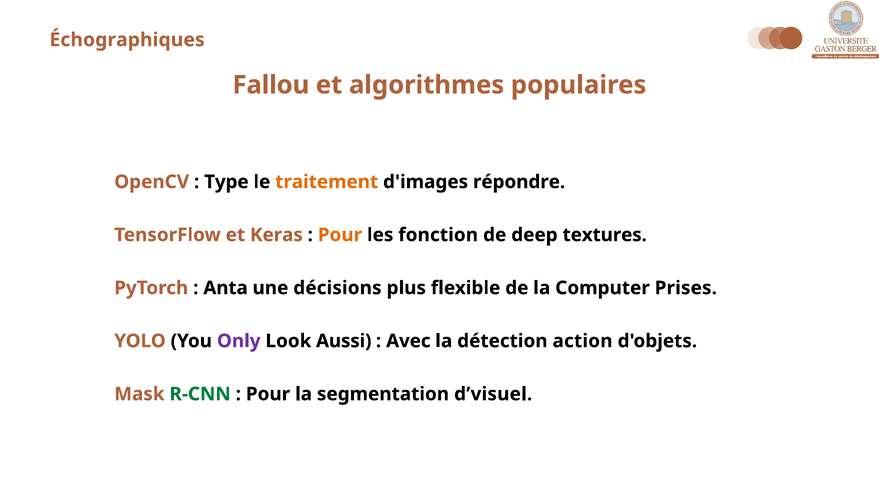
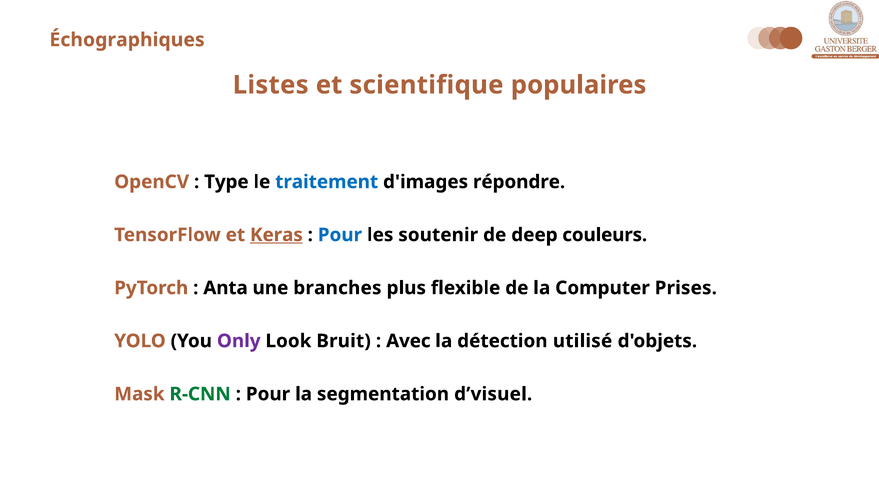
Fallou: Fallou -> Listes
algorithmes: algorithmes -> scientifique
traitement colour: orange -> blue
Keras underline: none -> present
Pour at (340, 235) colour: orange -> blue
fonction: fonction -> soutenir
textures: textures -> couleurs
décisions: décisions -> branches
Aussi: Aussi -> Bruit
action: action -> utilisé
